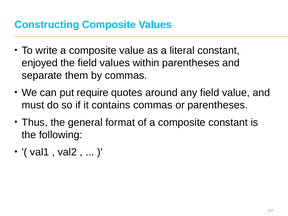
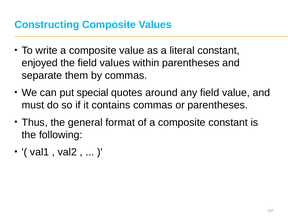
require: require -> special
